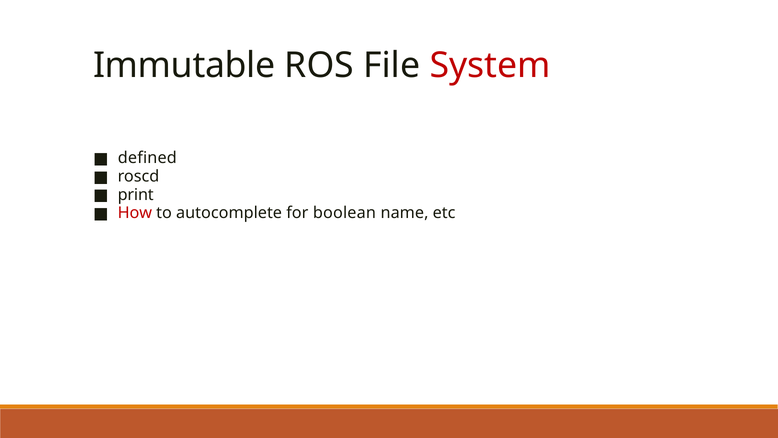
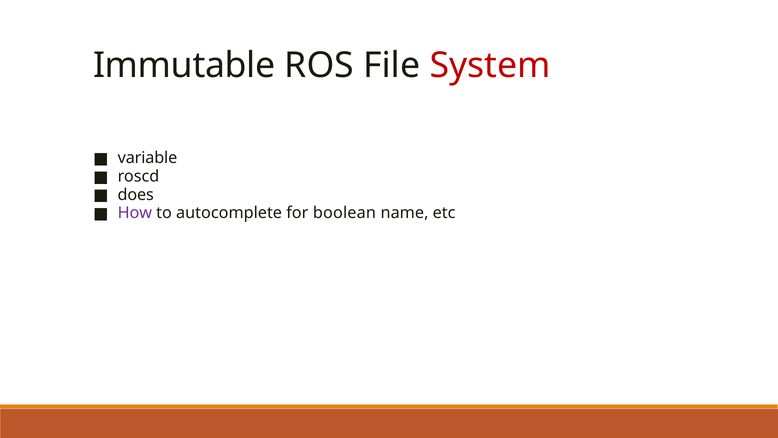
defined: defined -> variable
print: print -> does
How colour: red -> purple
